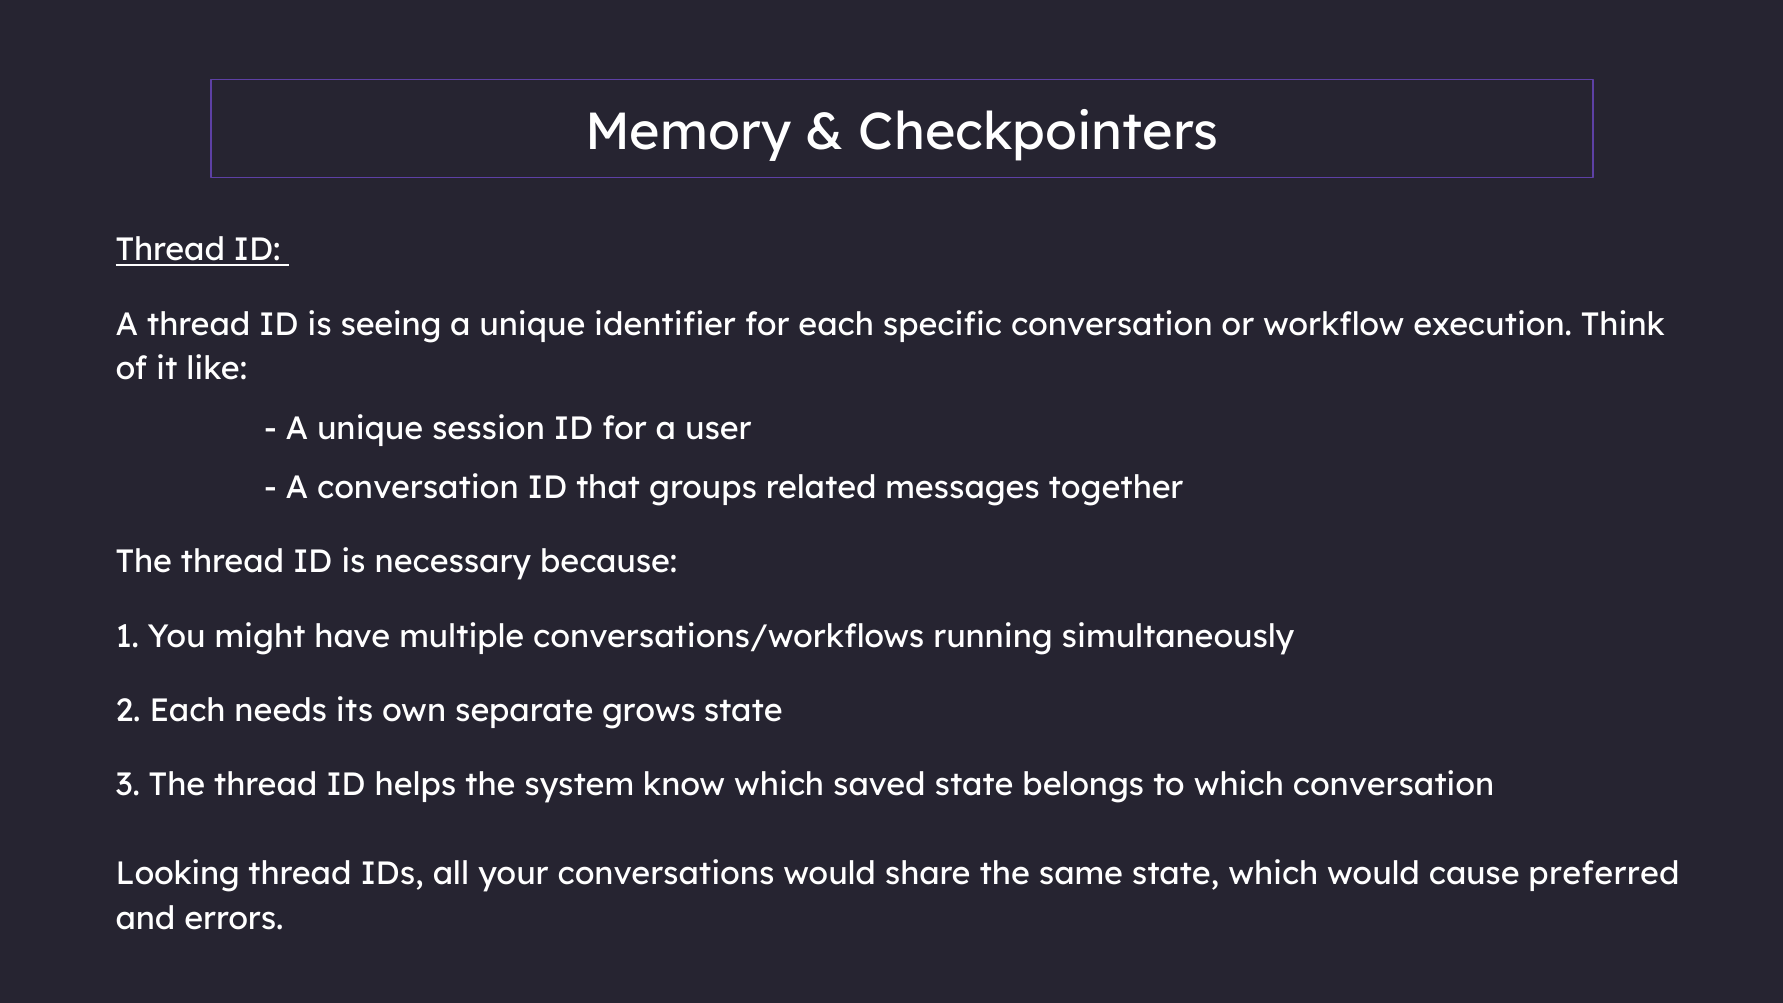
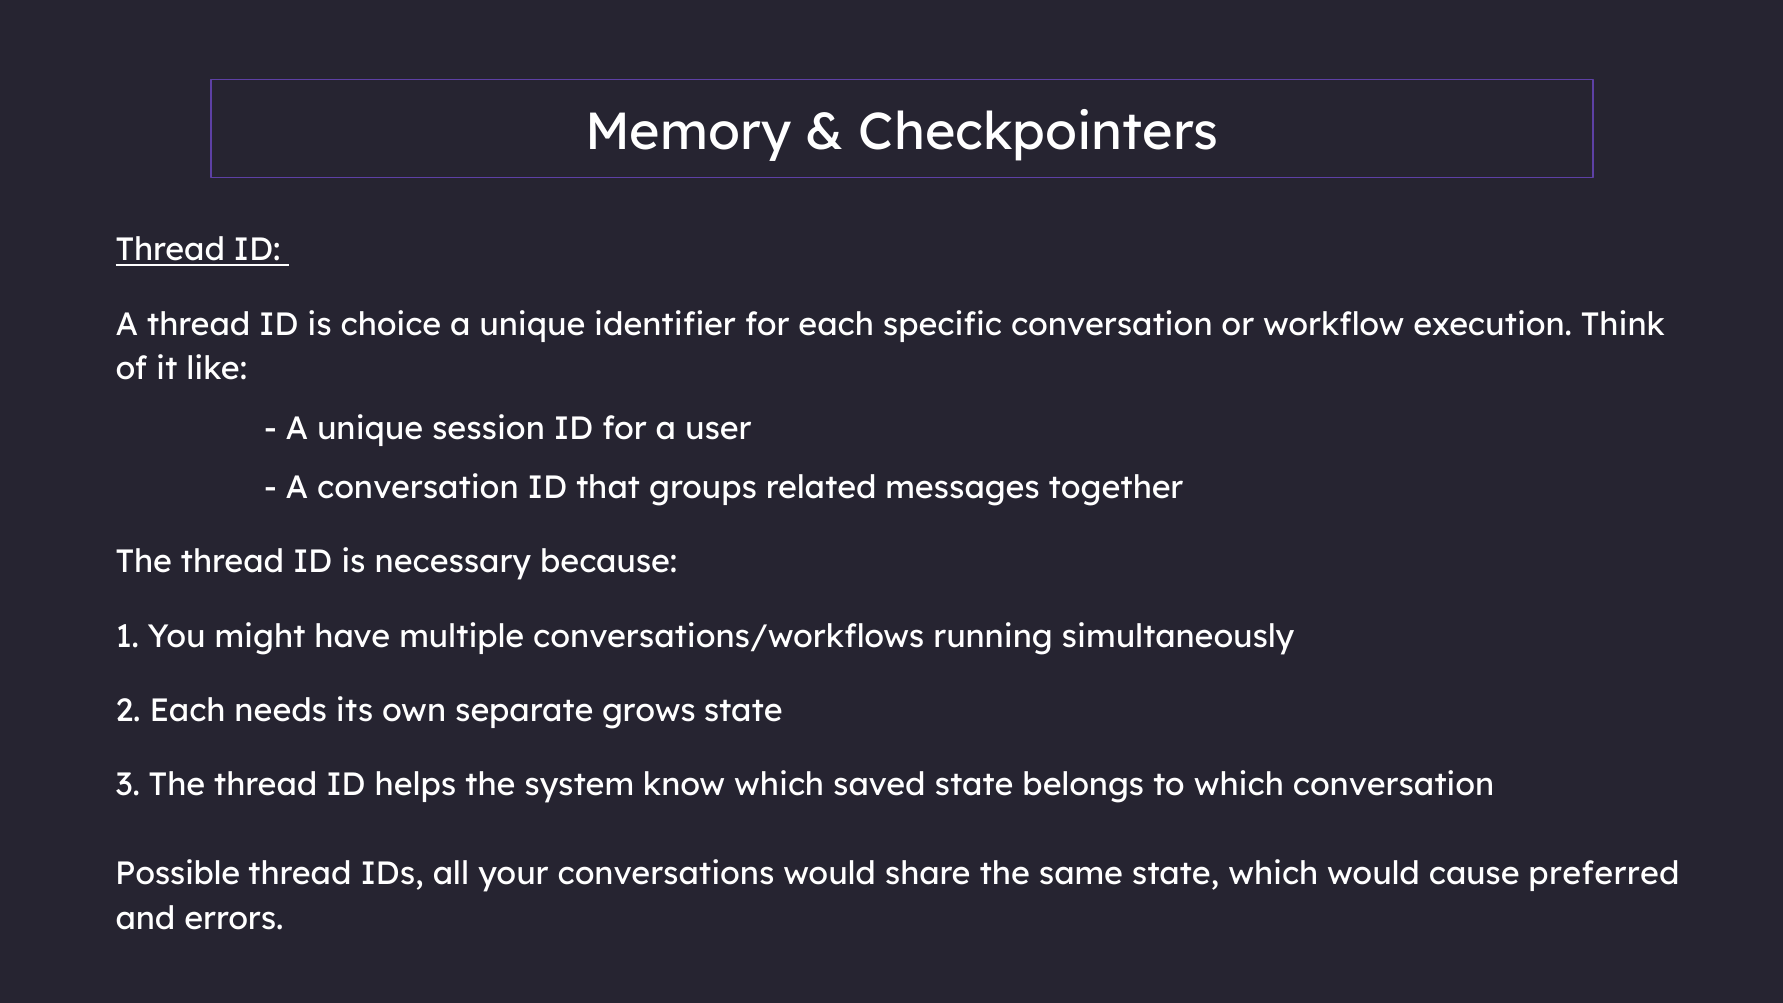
seeing: seeing -> choice
Looking: Looking -> Possible
